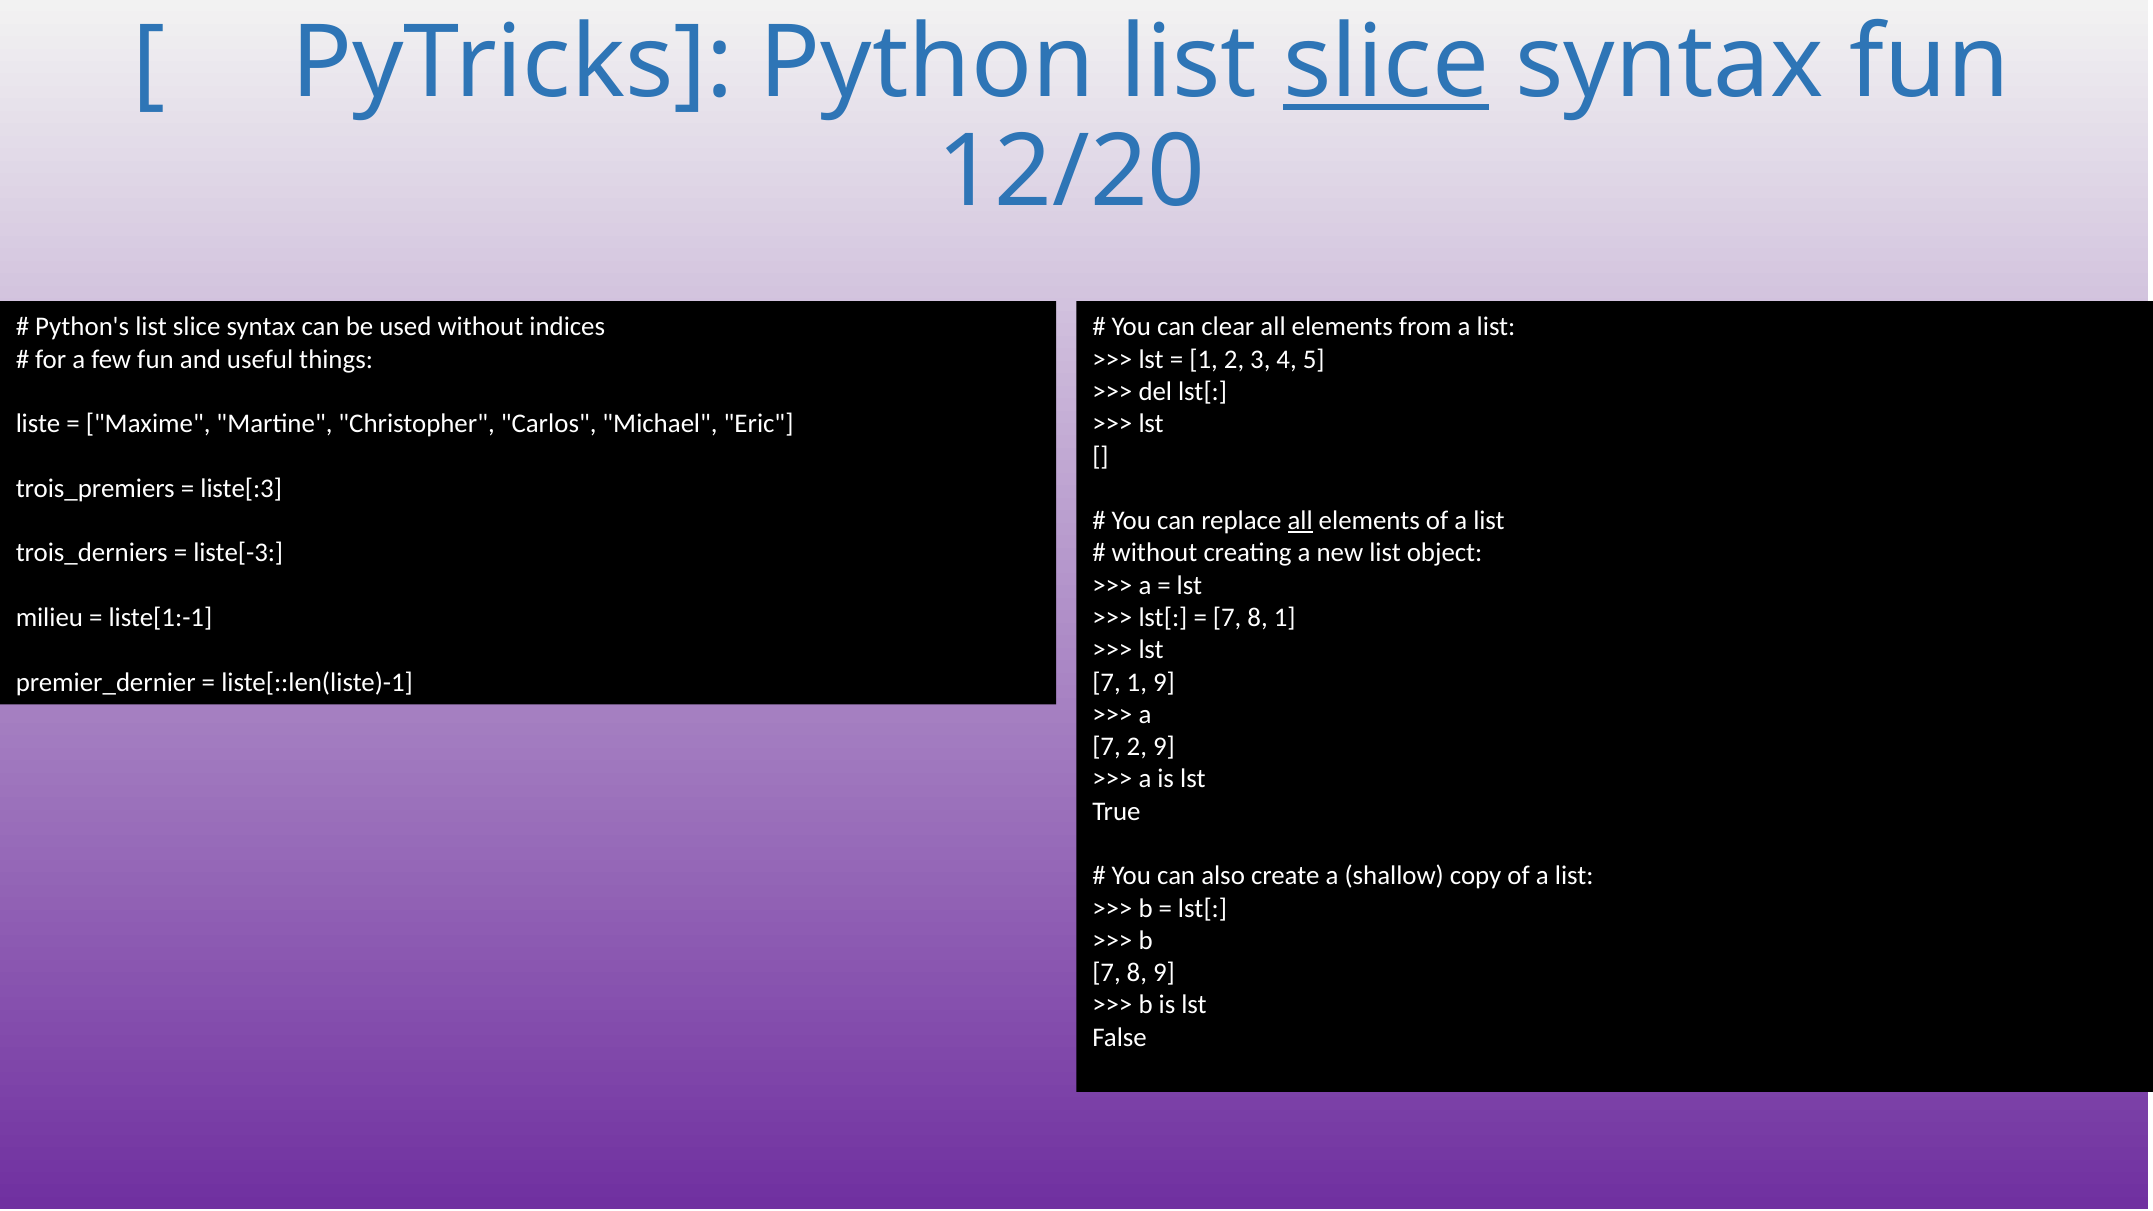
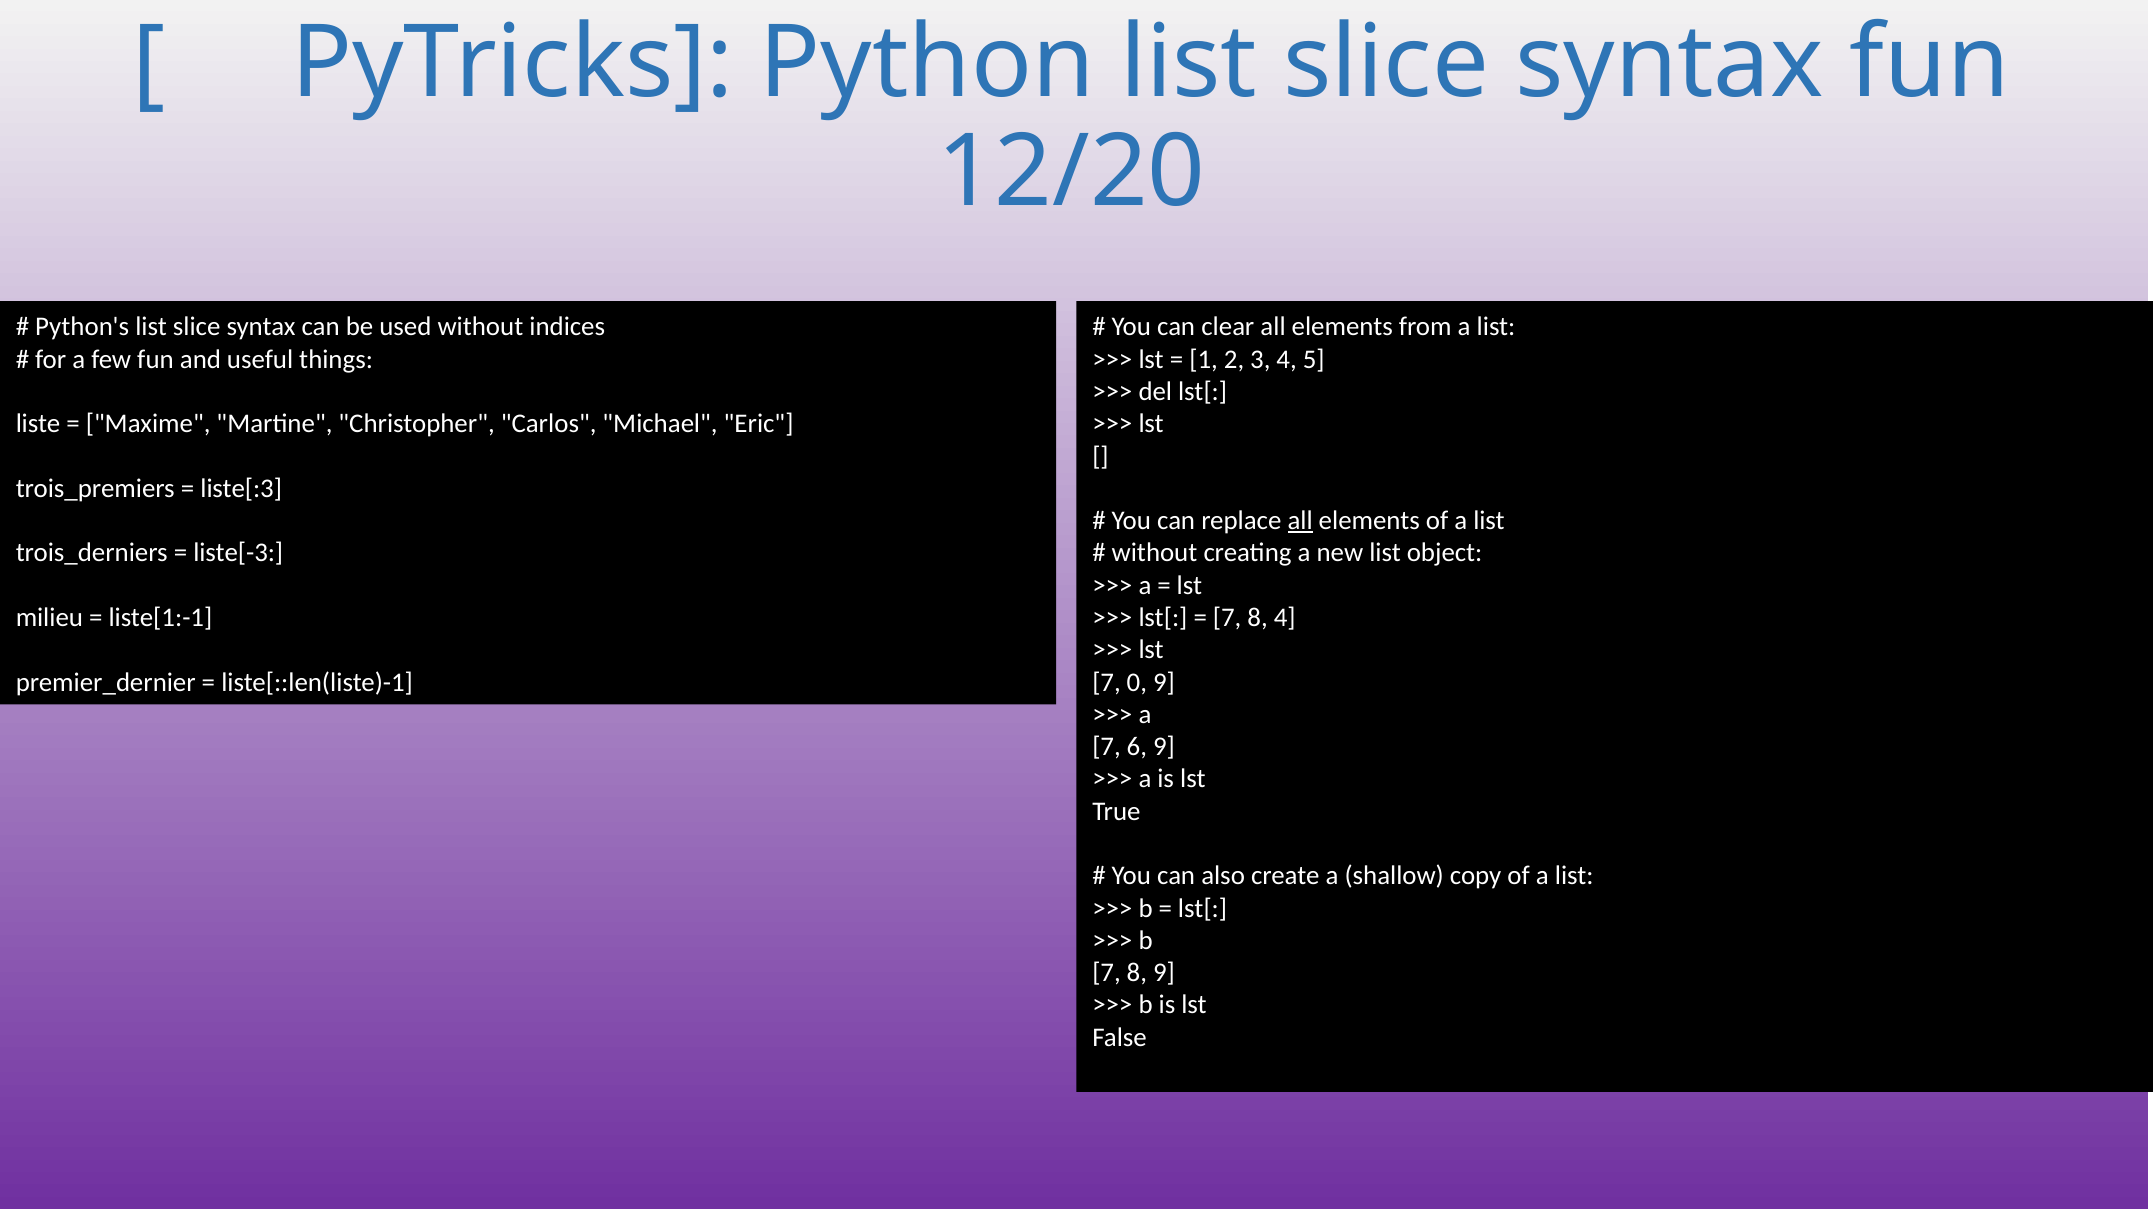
slice at (1386, 63) underline: present -> none
8 1: 1 -> 4
7 1: 1 -> 0
7 2: 2 -> 6
